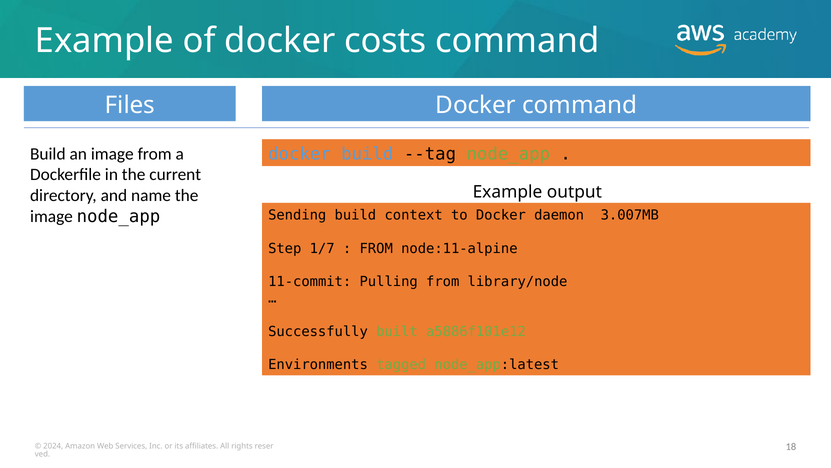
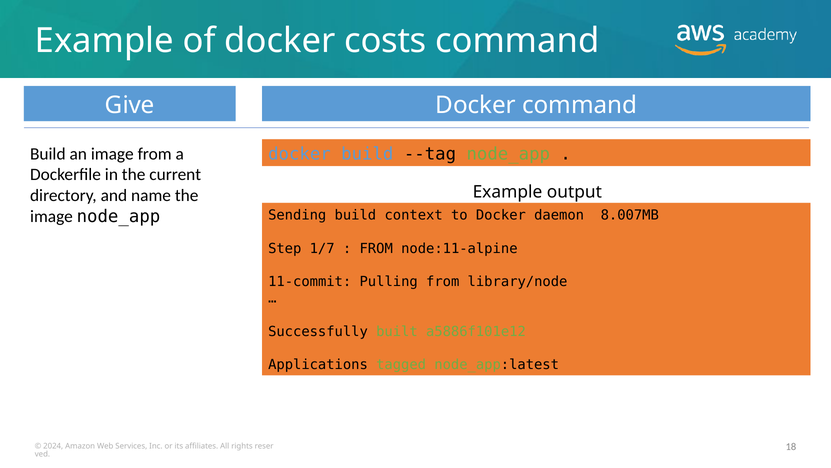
Files: Files -> Give
3.007MB: 3.007MB -> 8.007MB
Environments: Environments -> Applications
